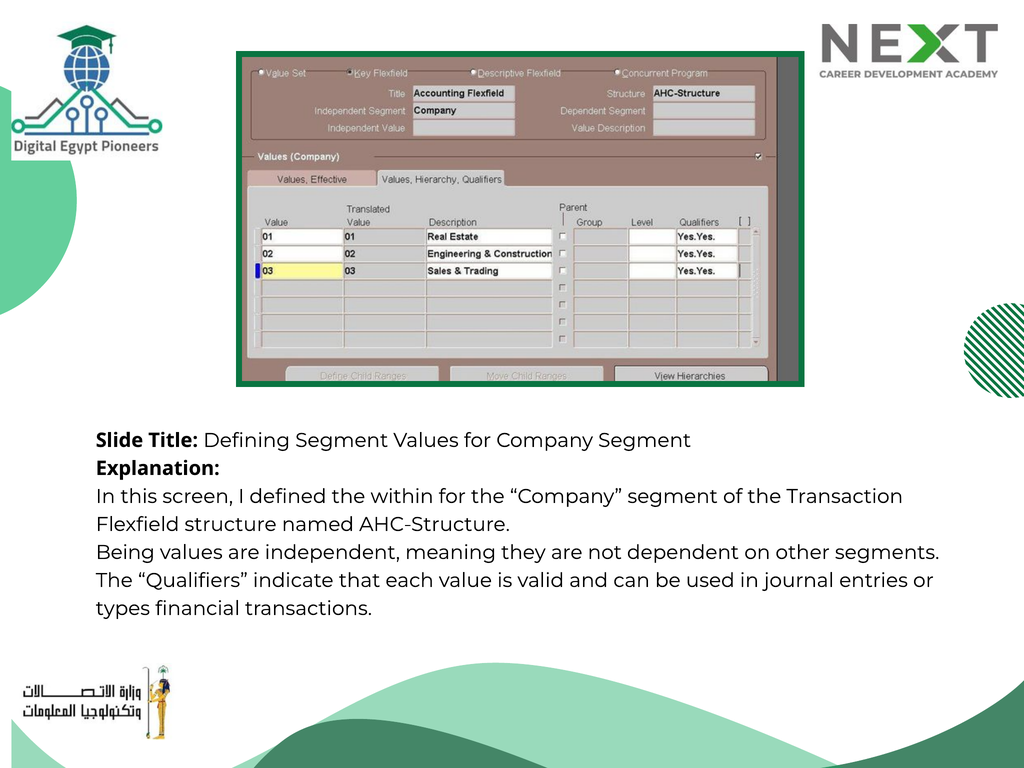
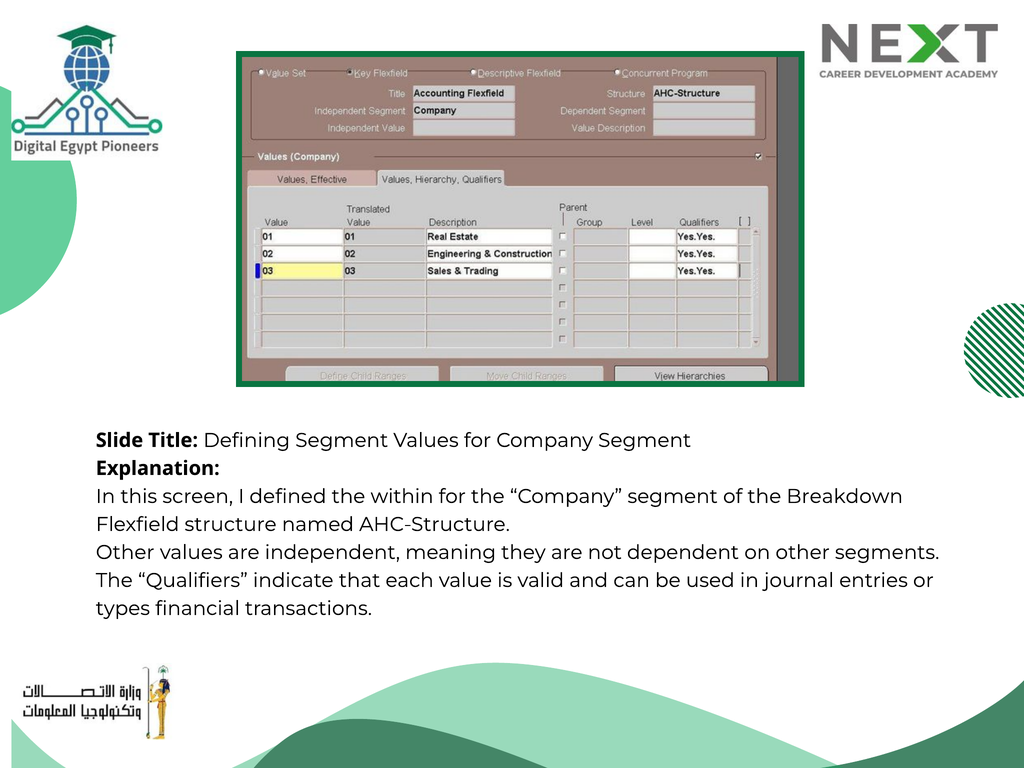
Transaction: Transaction -> Breakdown
Being at (125, 552): Being -> Other
